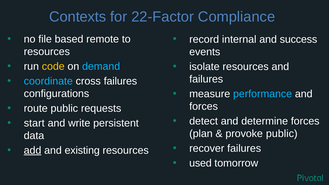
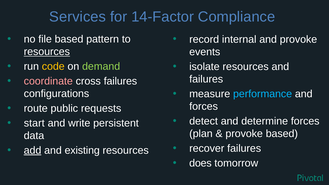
Contexts: Contexts -> Services
22-Factor: 22-Factor -> 14-Factor
remote: remote -> pattern
and success: success -> provoke
resources at (47, 52) underline: none -> present
demand colour: light blue -> light green
coordinate colour: light blue -> pink
provoke public: public -> based
used: used -> does
